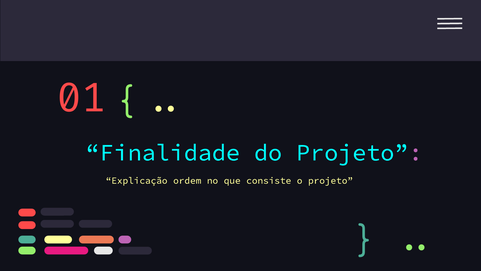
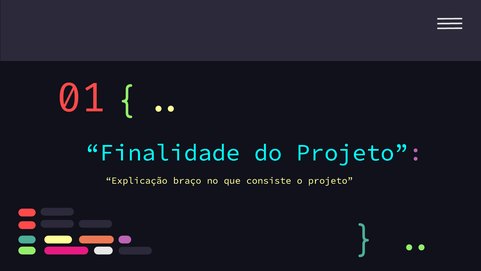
ordem: ordem -> braço
